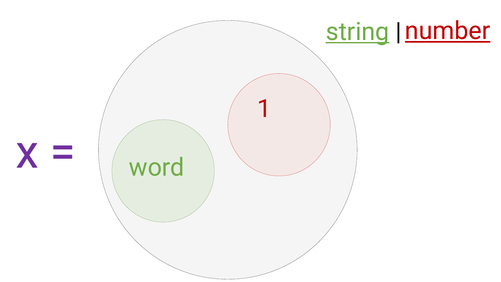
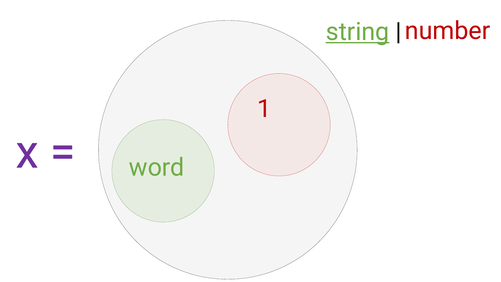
number underline: present -> none
